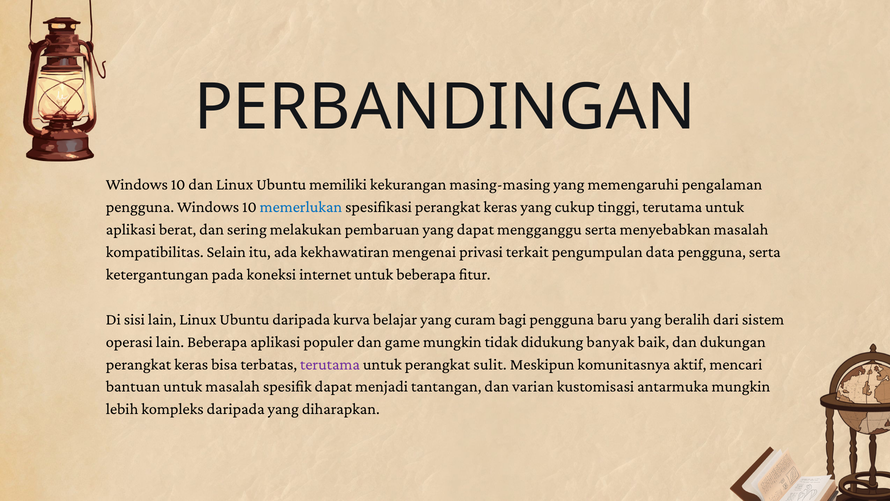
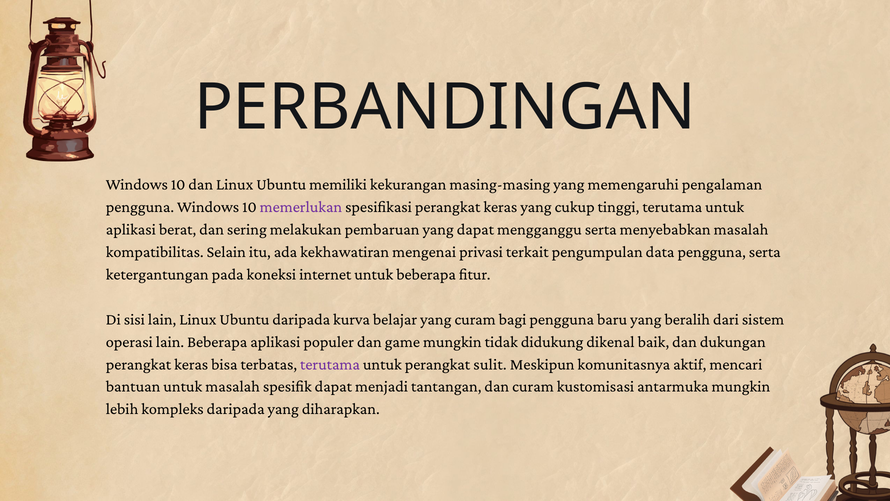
memerlukan colour: blue -> purple
banyak: banyak -> dikenal
dan varian: varian -> curam
